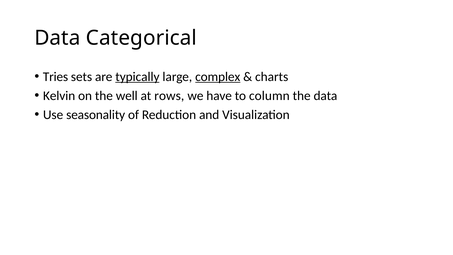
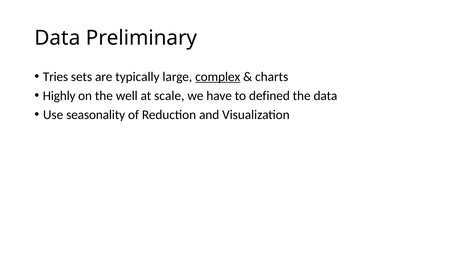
Categorical: Categorical -> Preliminary
typically underline: present -> none
Kelvin: Kelvin -> Highly
rows: rows -> scale
column: column -> defined
